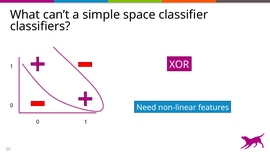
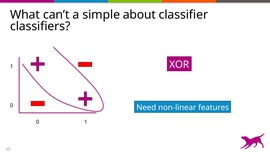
space: space -> about
